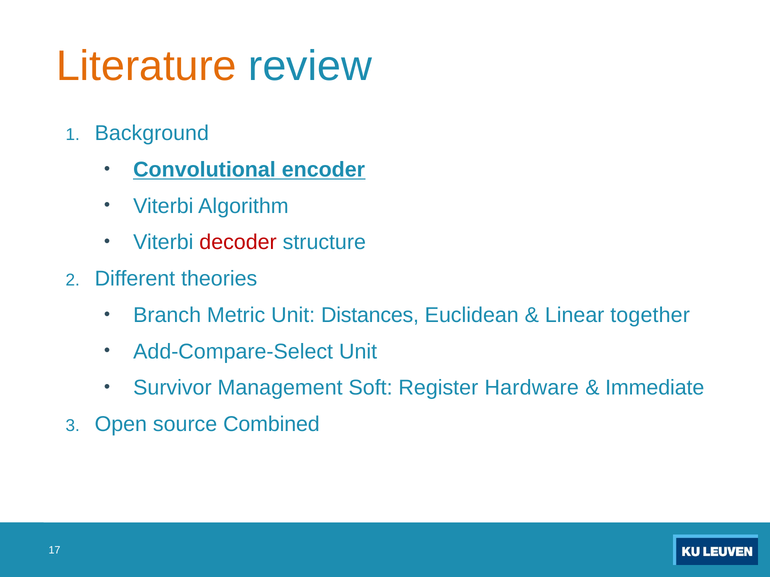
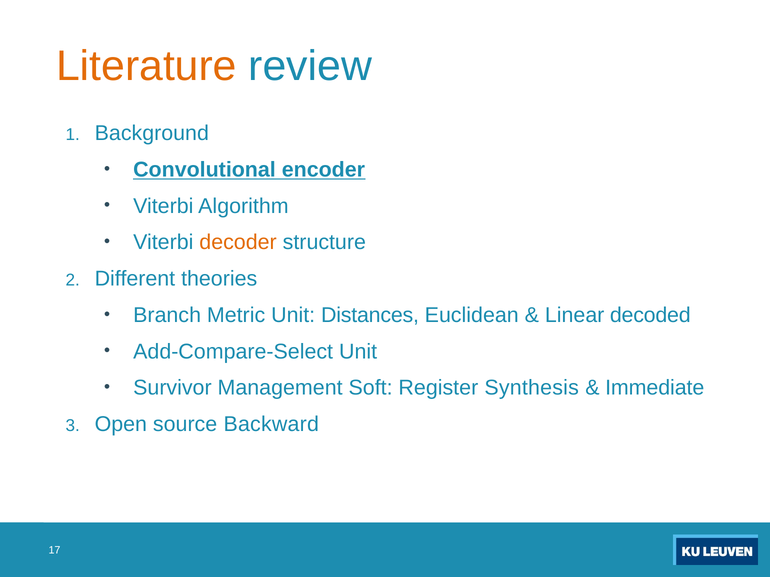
decoder colour: red -> orange
together: together -> decoded
Hardware: Hardware -> Synthesis
Combined: Combined -> Backward
